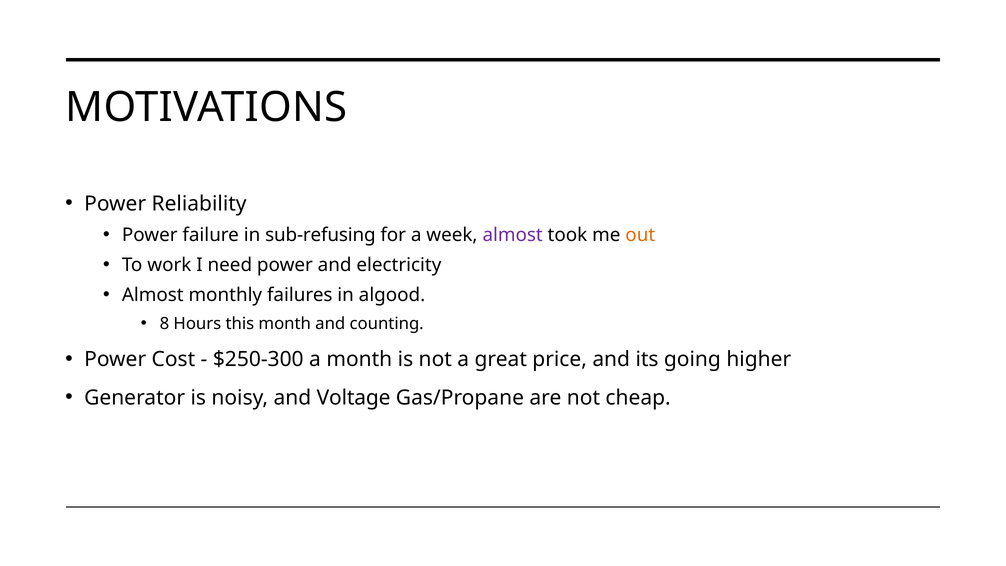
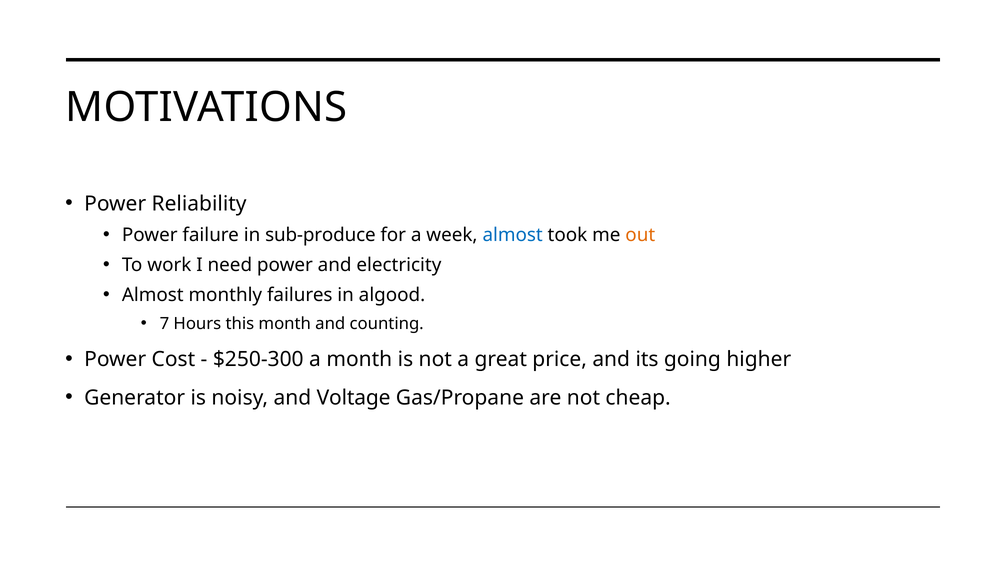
sub-refusing: sub-refusing -> sub-produce
almost at (513, 235) colour: purple -> blue
8: 8 -> 7
